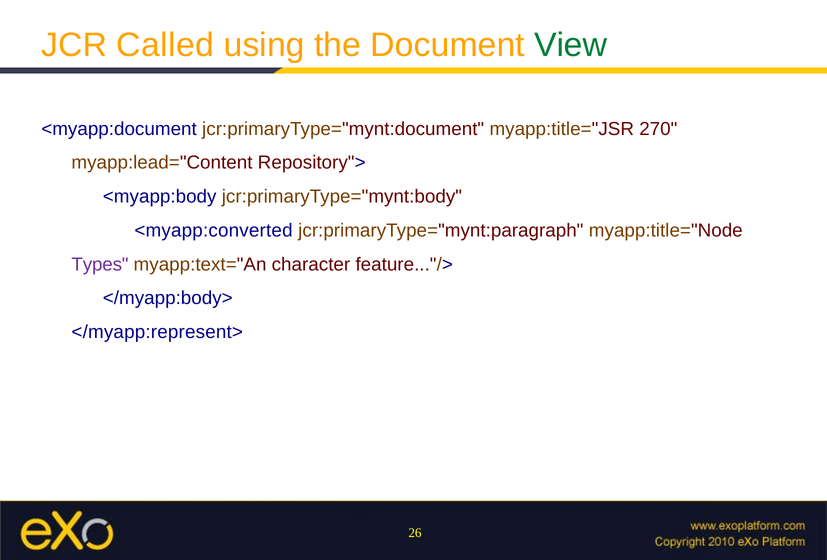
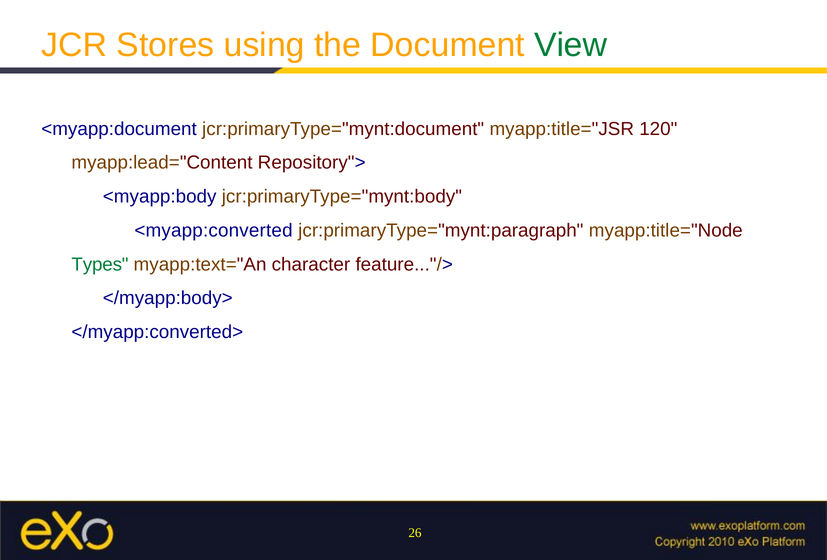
Called: Called -> Stores
270: 270 -> 120
Types colour: purple -> green
</myapp:represent>: </myapp:represent> -> </myapp:converted>
